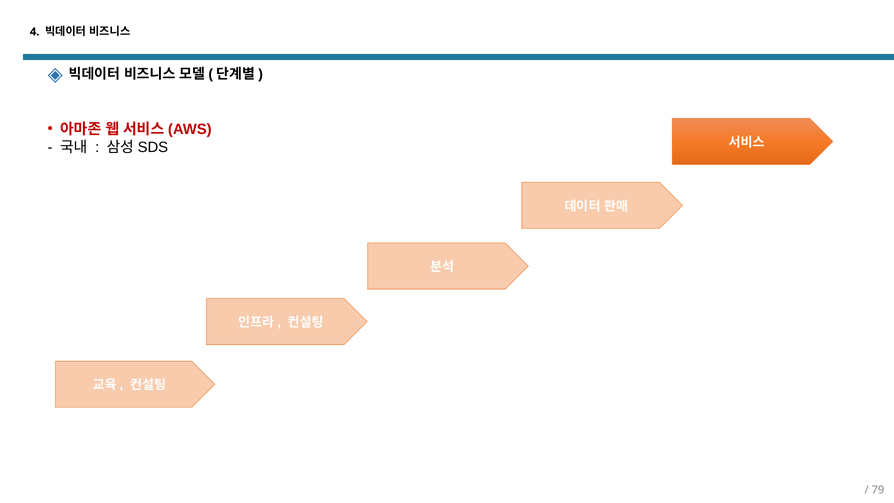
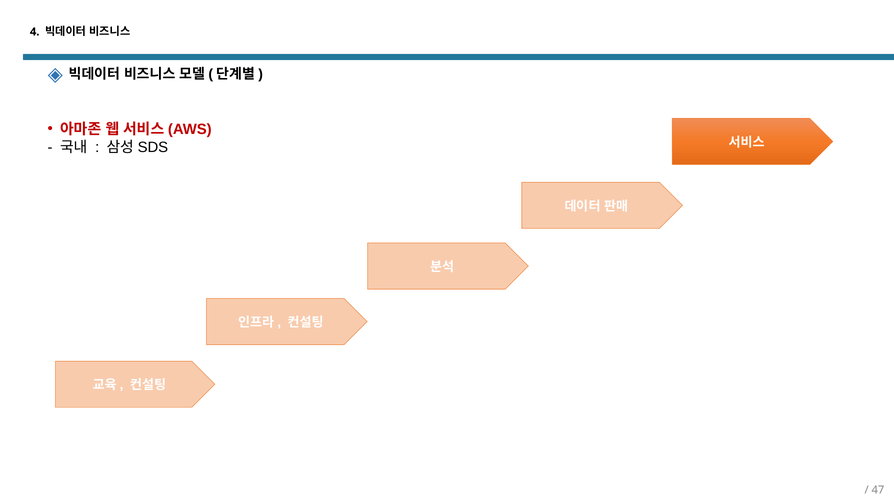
79: 79 -> 47
